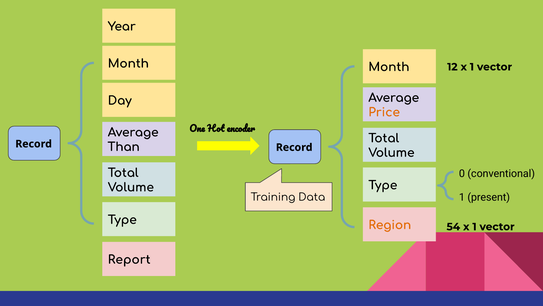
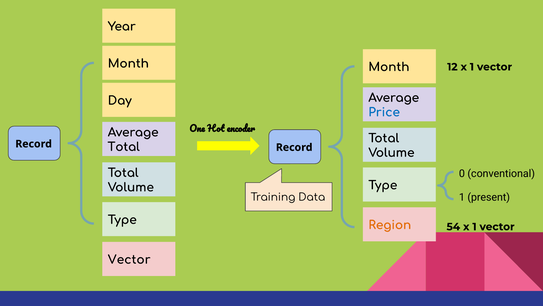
Price colour: orange -> blue
Than at (124, 147): Than -> Total
Report at (129, 259): Report -> Vector
